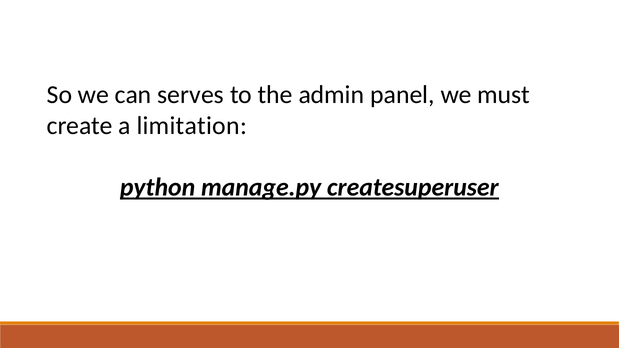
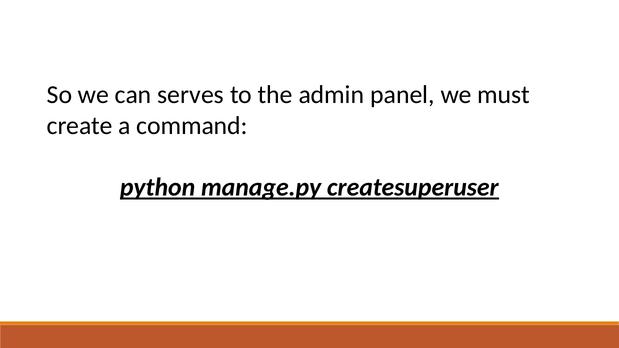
limitation: limitation -> command
